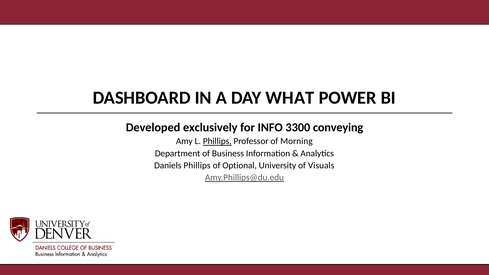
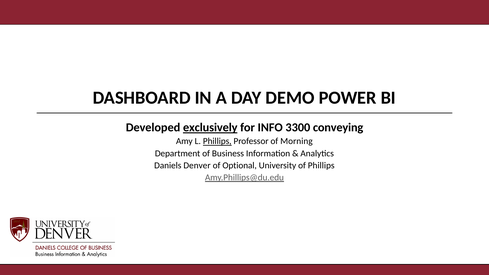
WHAT: WHAT -> DEMO
exclusively underline: none -> present
Daniels Phillips: Phillips -> Denver
of Visuals: Visuals -> Phillips
